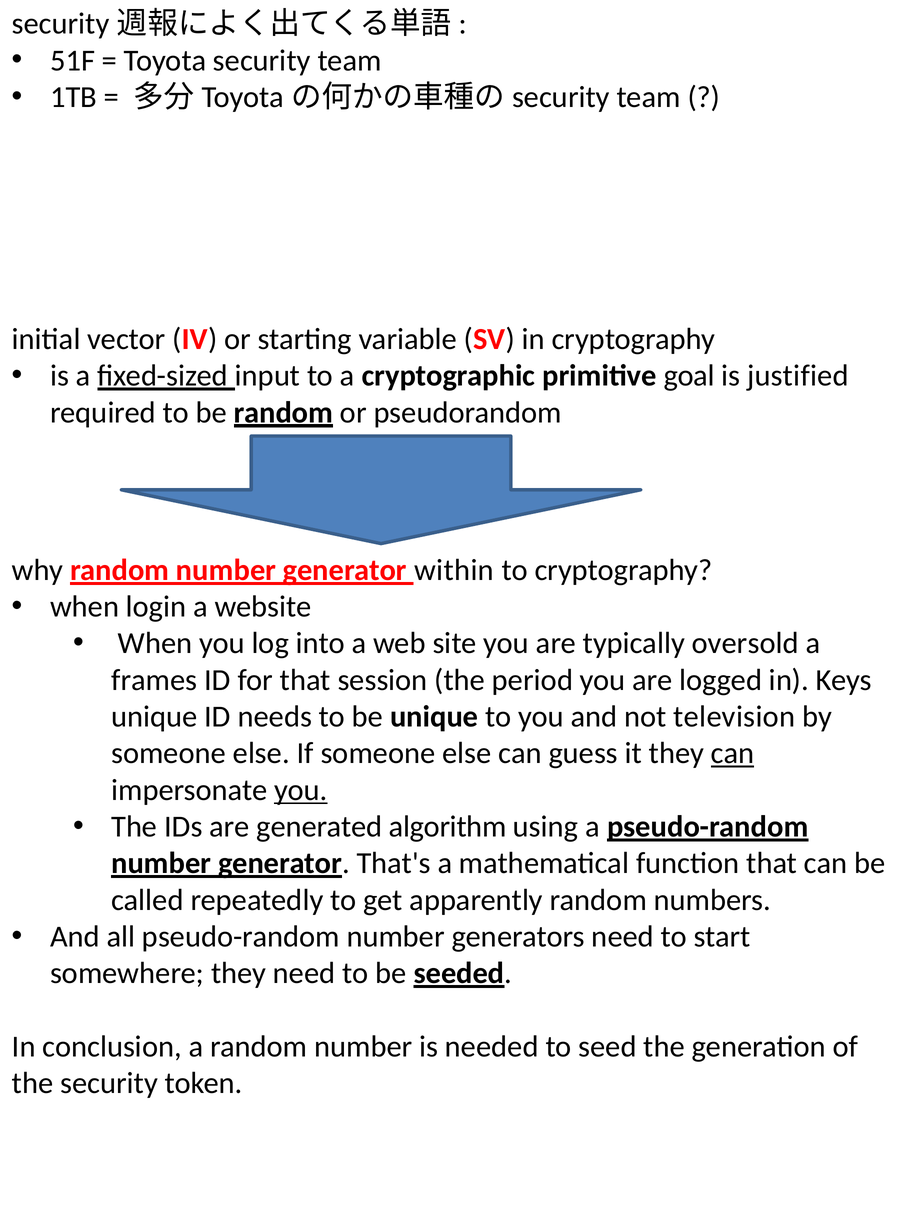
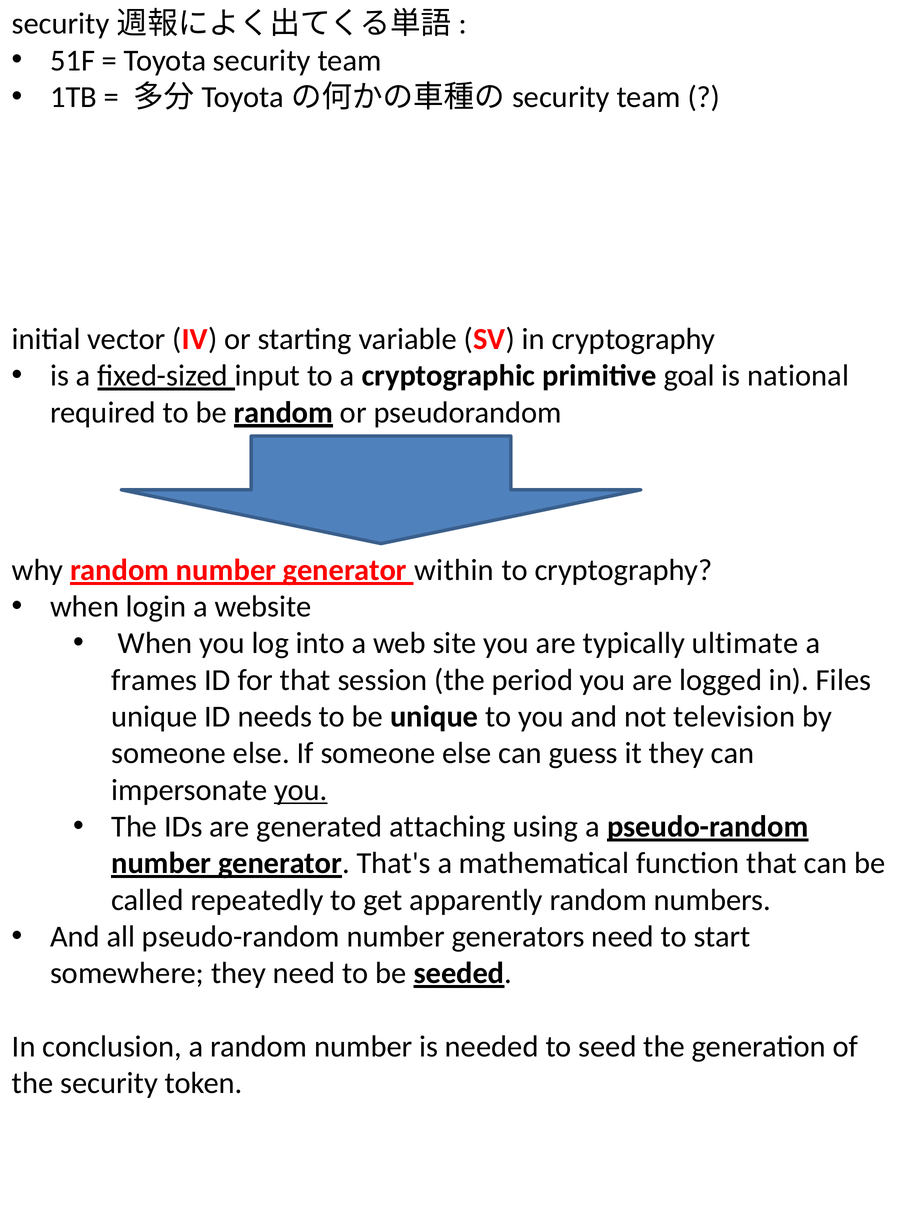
justified: justified -> national
oversold: oversold -> ultimate
Keys: Keys -> Files
can at (733, 753) underline: present -> none
algorithm: algorithm -> attaching
